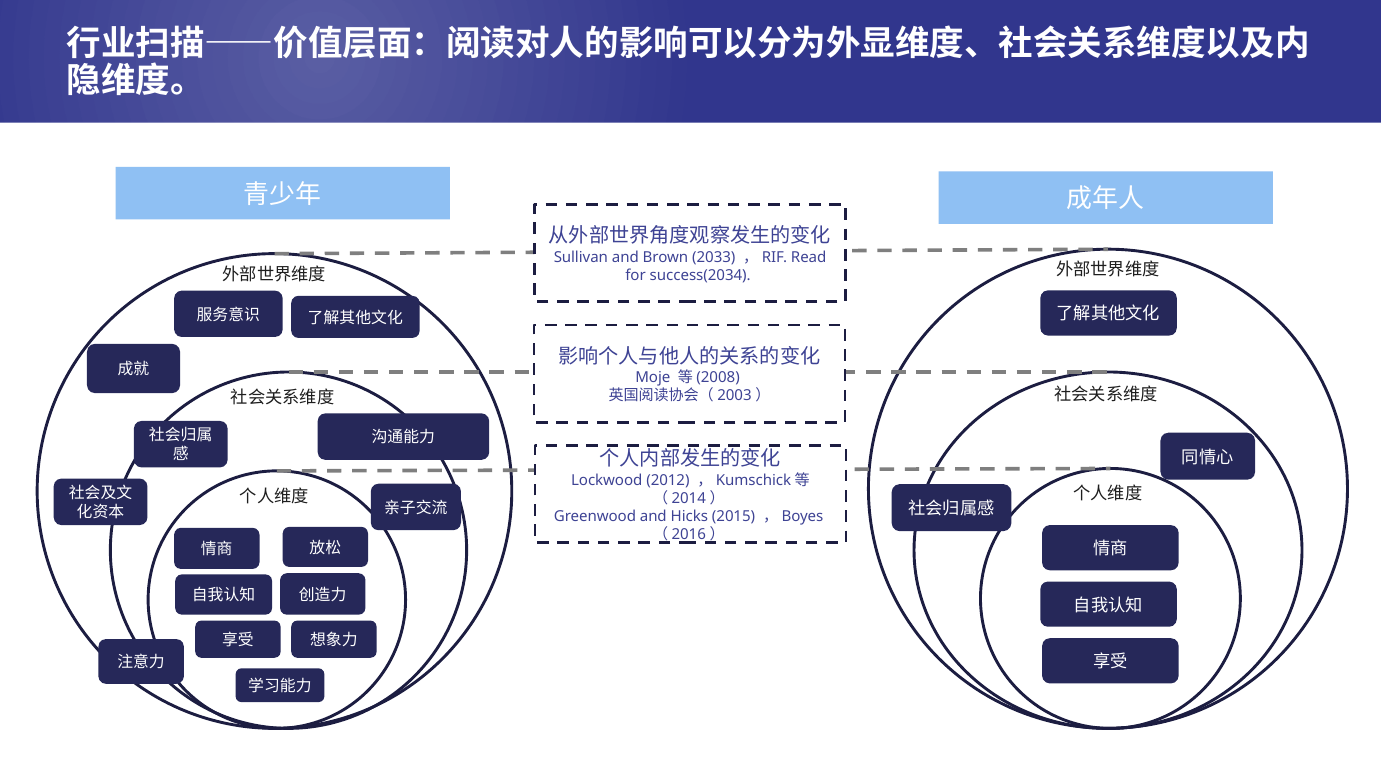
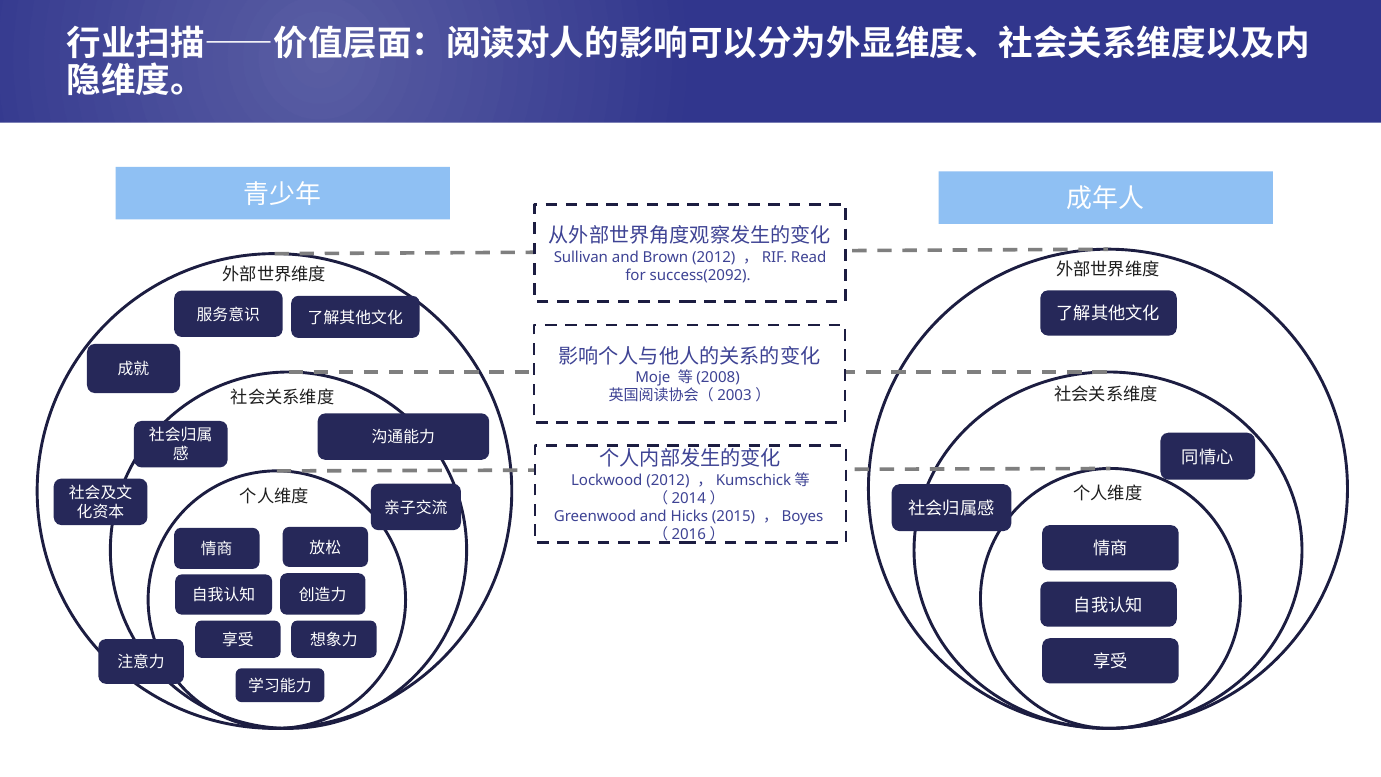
Brown 2033: 2033 -> 2012
success(2034: success(2034 -> success(2092
